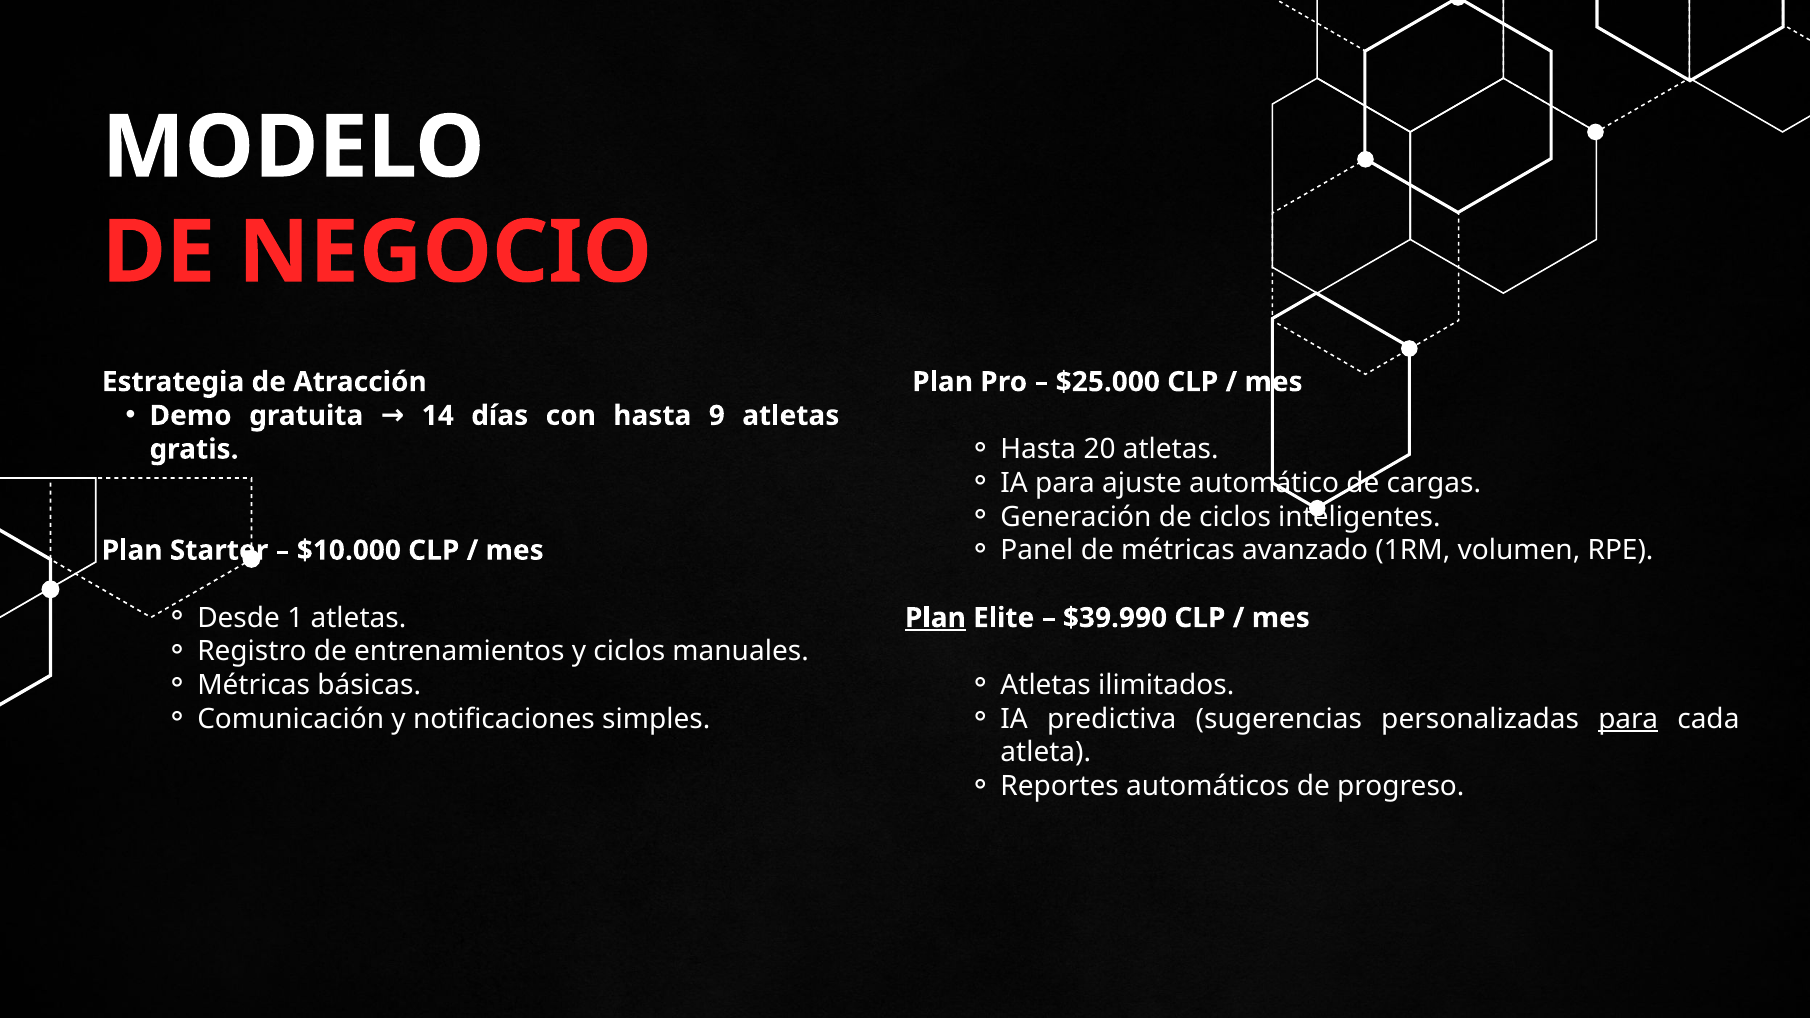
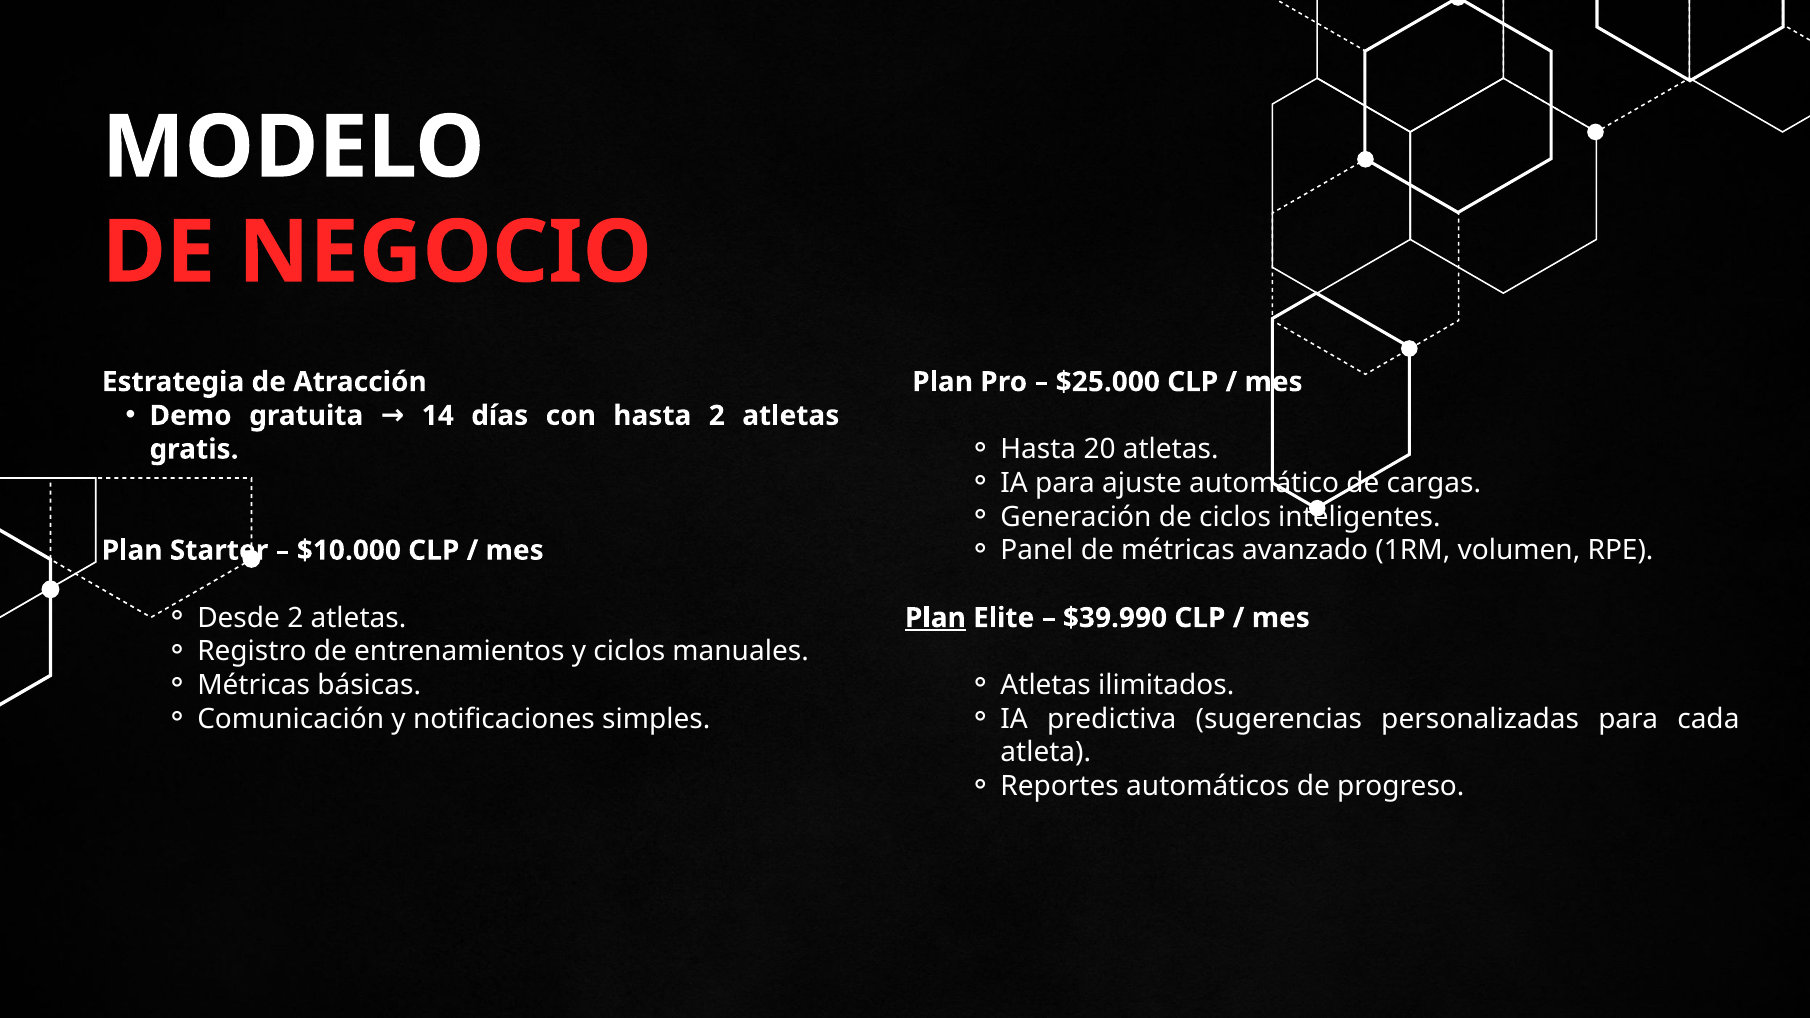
hasta 9: 9 -> 2
Desde 1: 1 -> 2
para at (1628, 719) underline: present -> none
